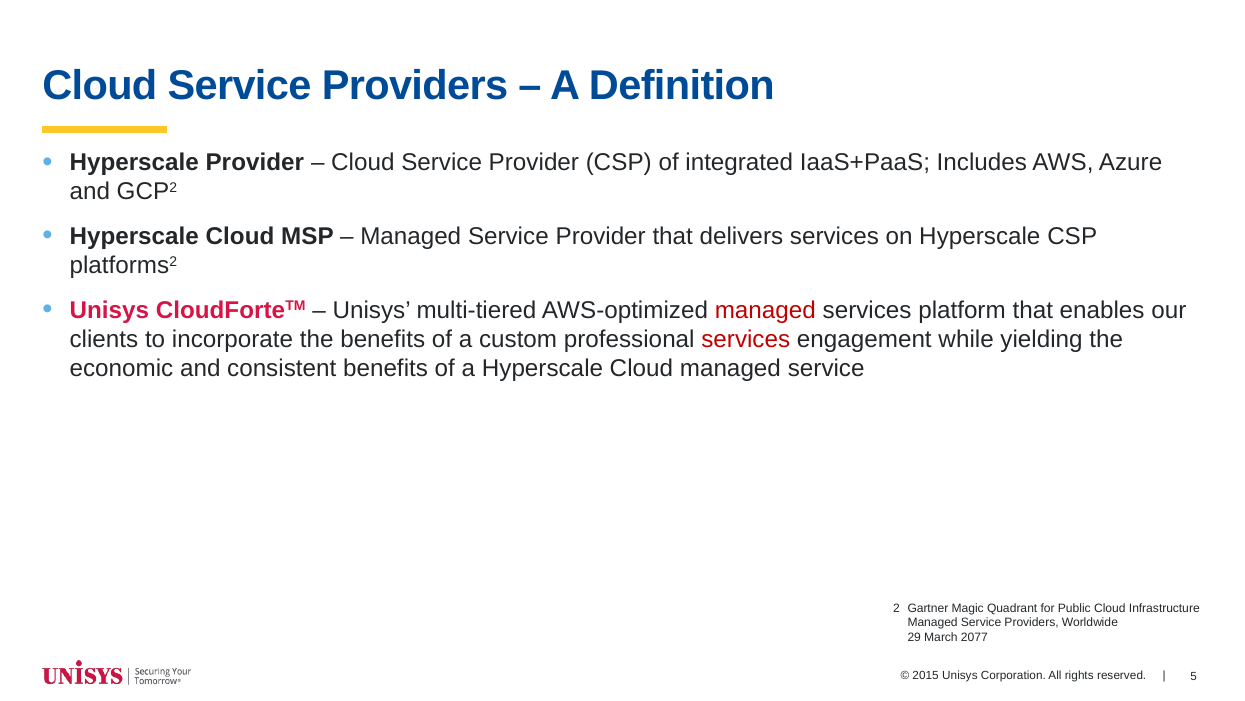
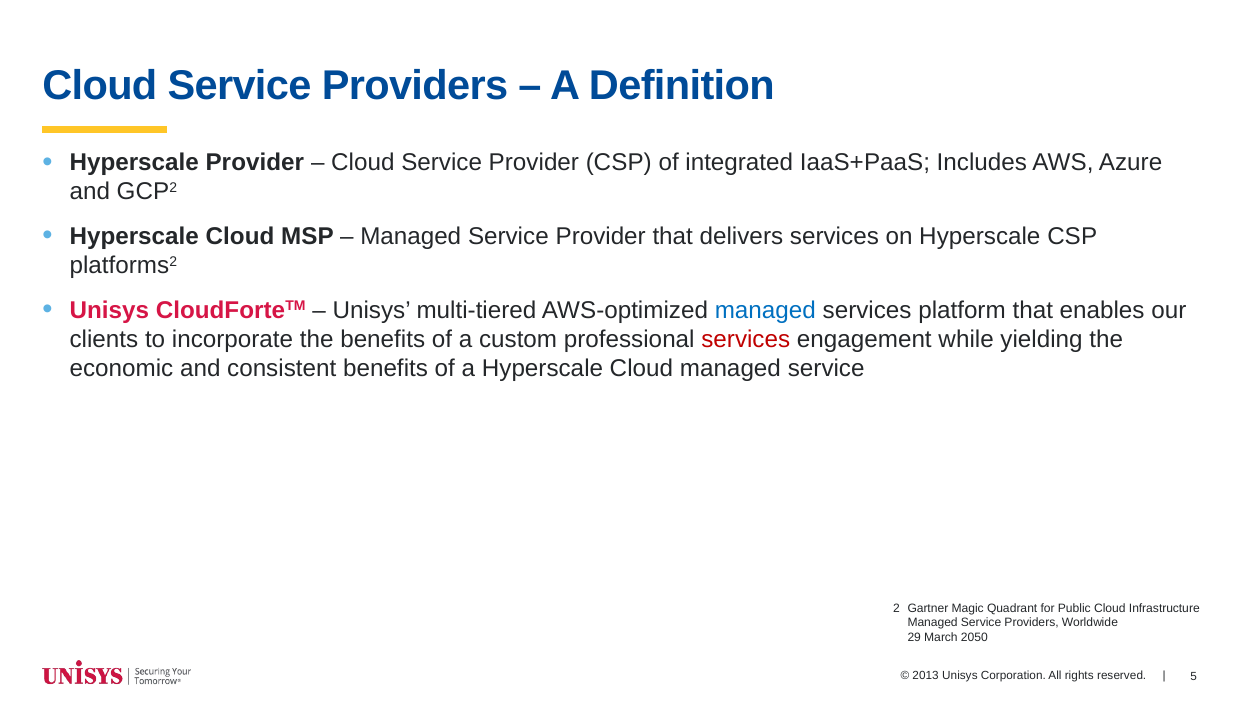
managed at (765, 310) colour: red -> blue
2077: 2077 -> 2050
2015: 2015 -> 2013
